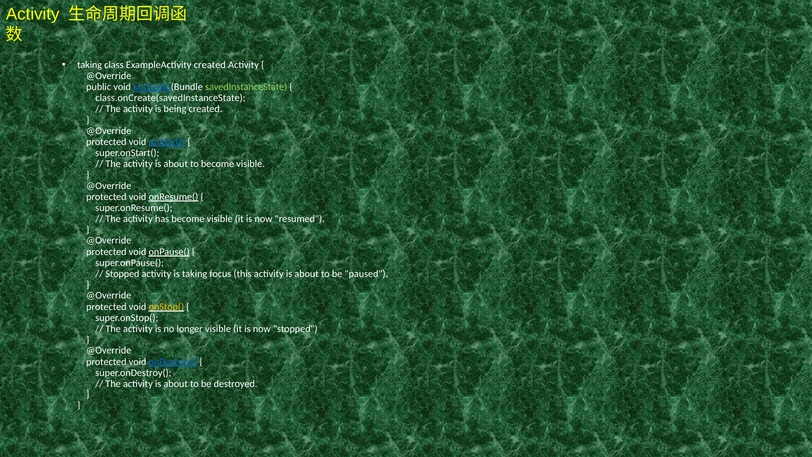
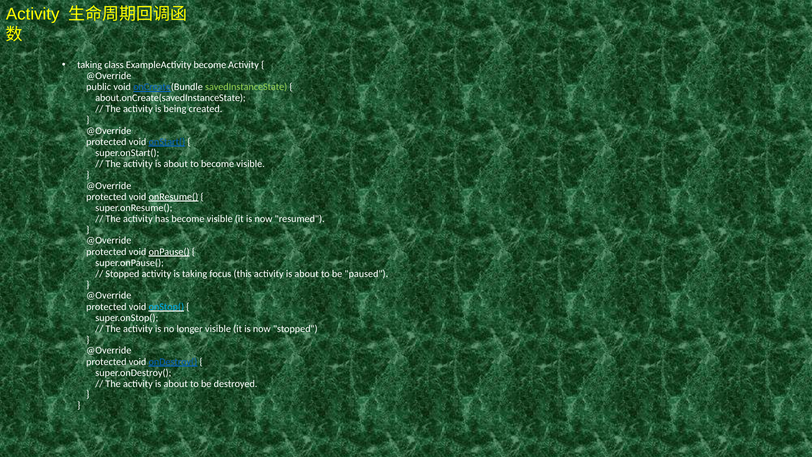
ExampleActivity created: created -> become
class.onCreate(savedInstanceState: class.onCreate(savedInstanceState -> about.onCreate(savedInstanceState
onStop( colour: yellow -> light blue
